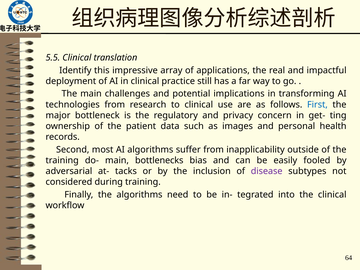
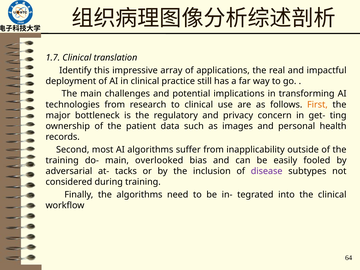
5.5: 5.5 -> 1.7
First colour: blue -> orange
bottlenecks: bottlenecks -> overlooked
